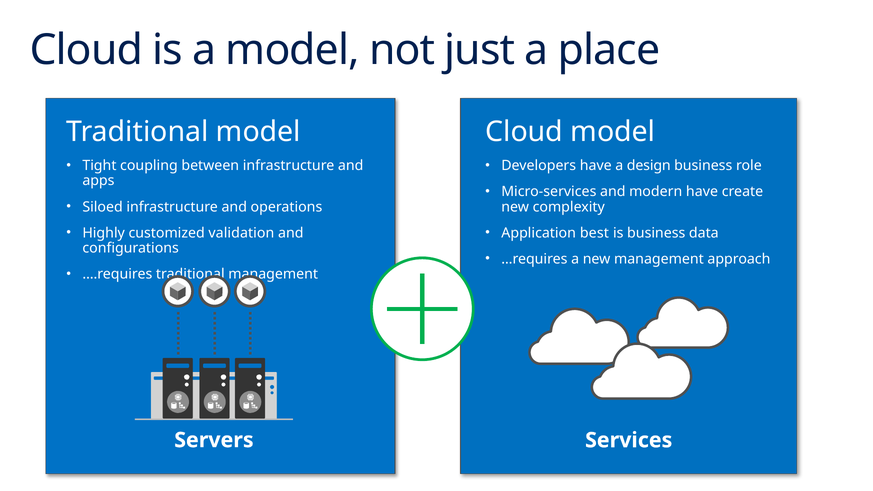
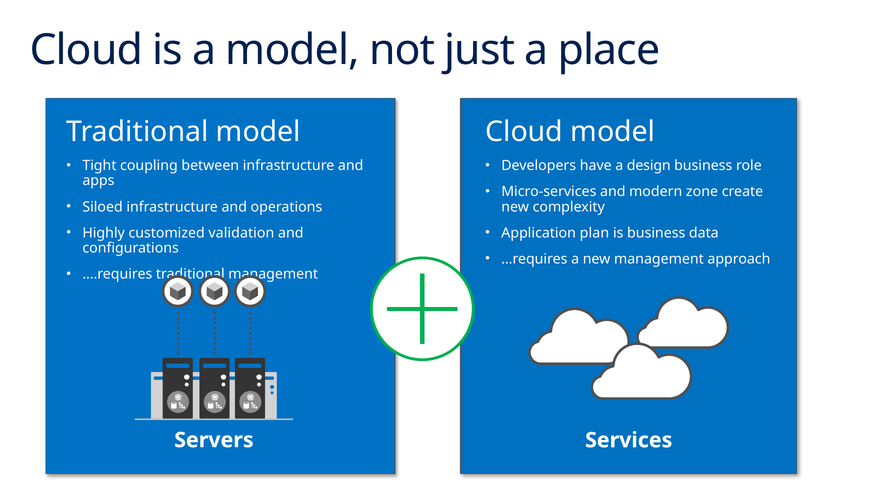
modern have: have -> zone
best: best -> plan
